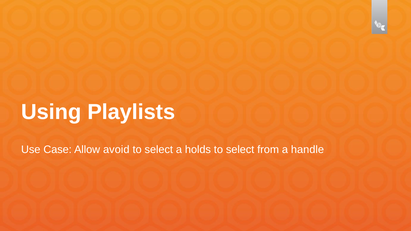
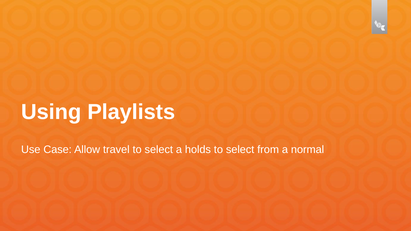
avoid: avoid -> travel
handle: handle -> normal
